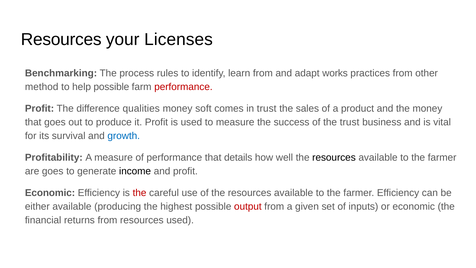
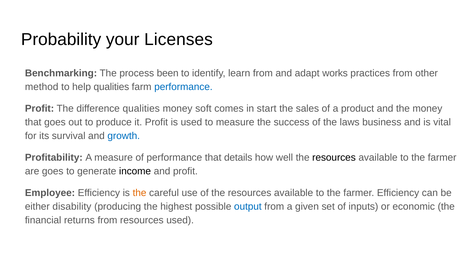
Resources at (61, 39): Resources -> Probability
rules: rules -> been
help possible: possible -> qualities
performance at (183, 87) colour: red -> blue
in trust: trust -> start
the trust: trust -> laws
Economic at (50, 193): Economic -> Employee
the at (140, 193) colour: red -> orange
either available: available -> disability
output colour: red -> blue
